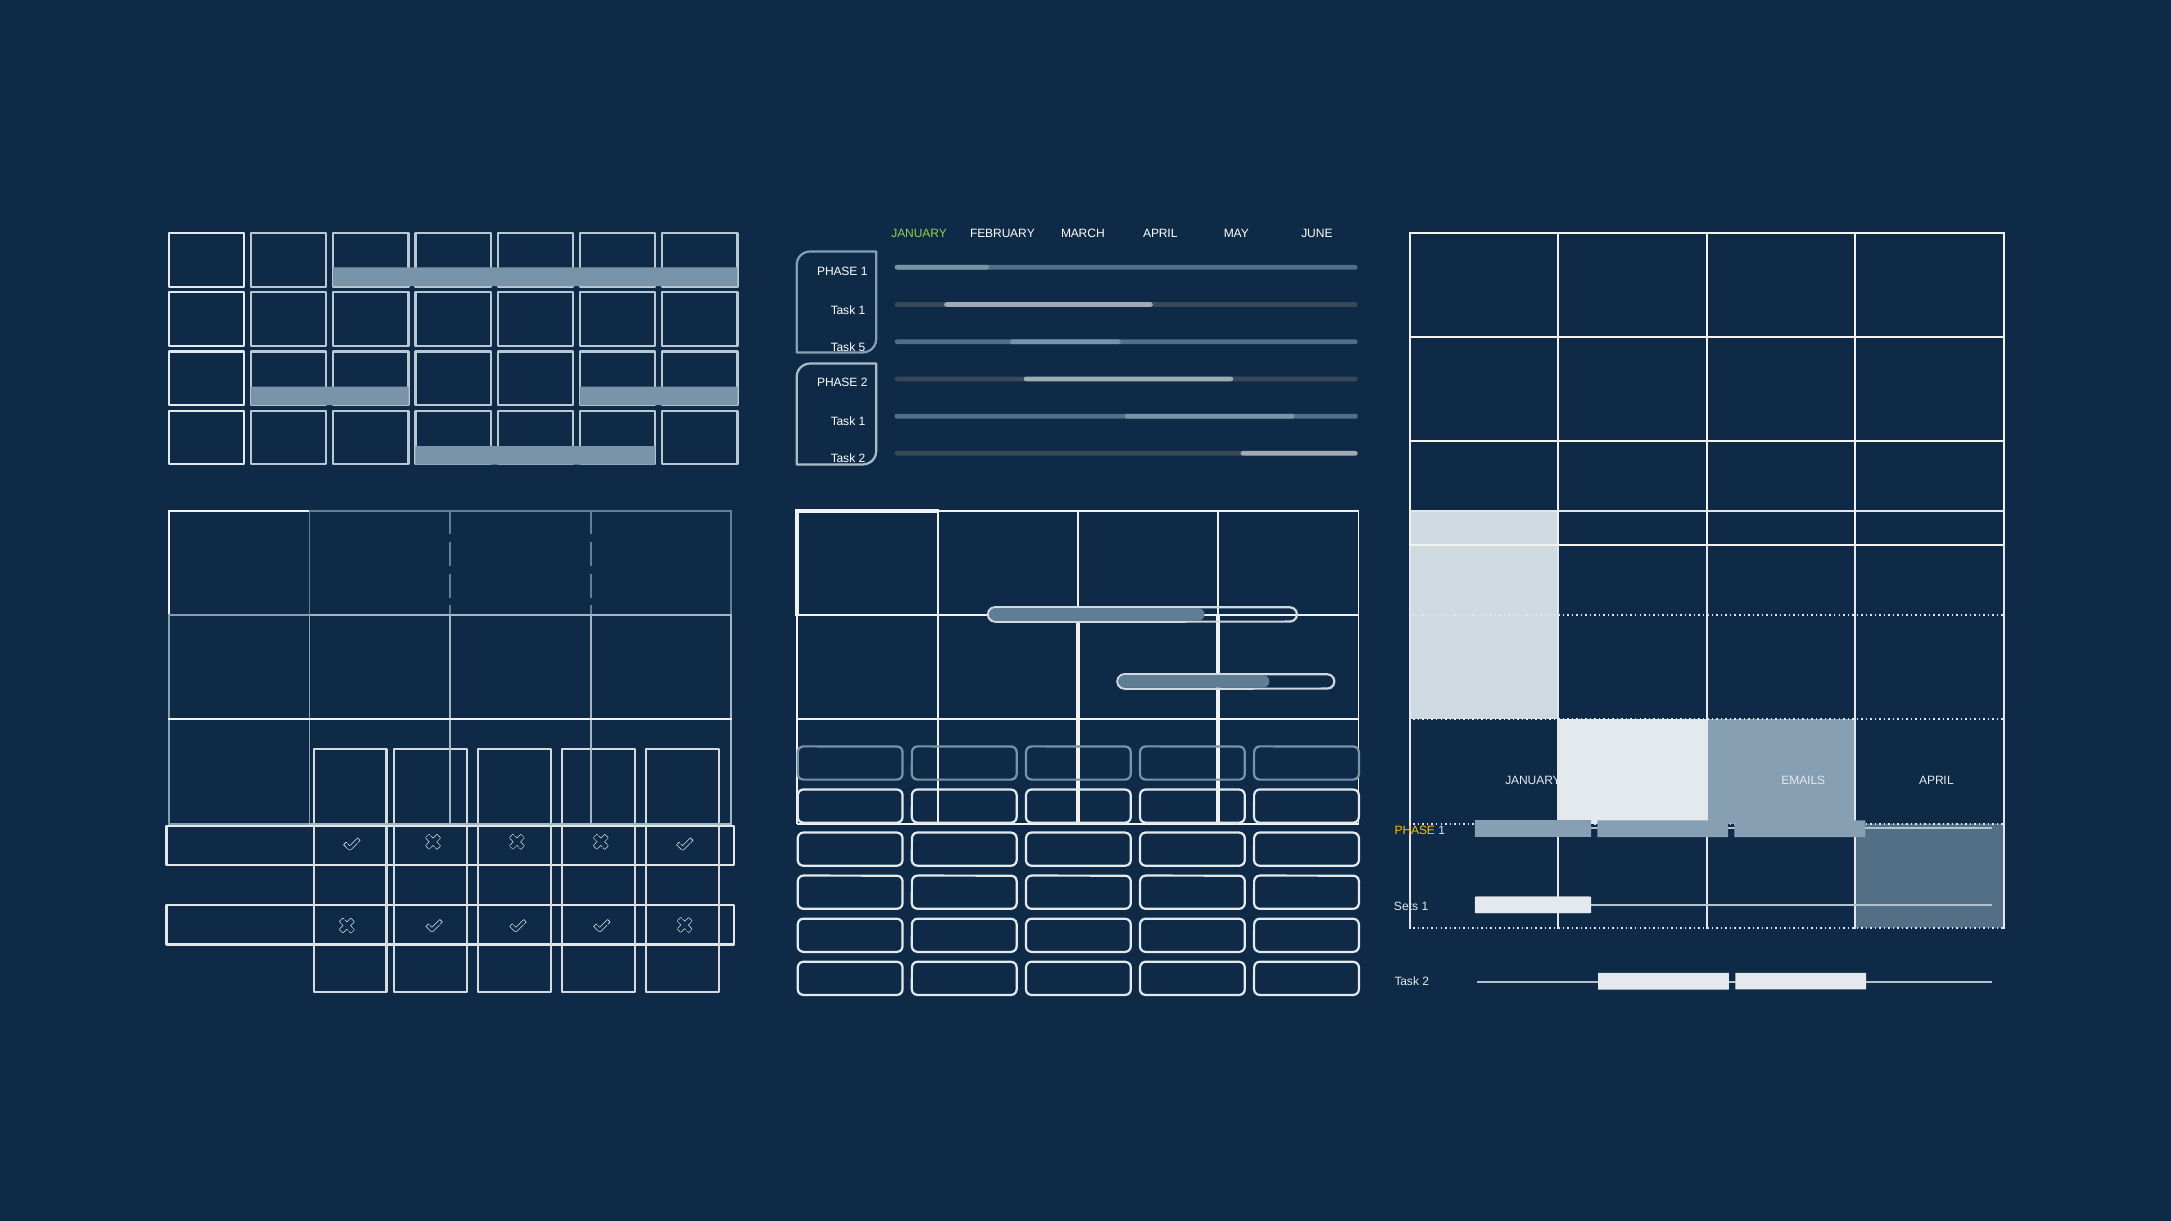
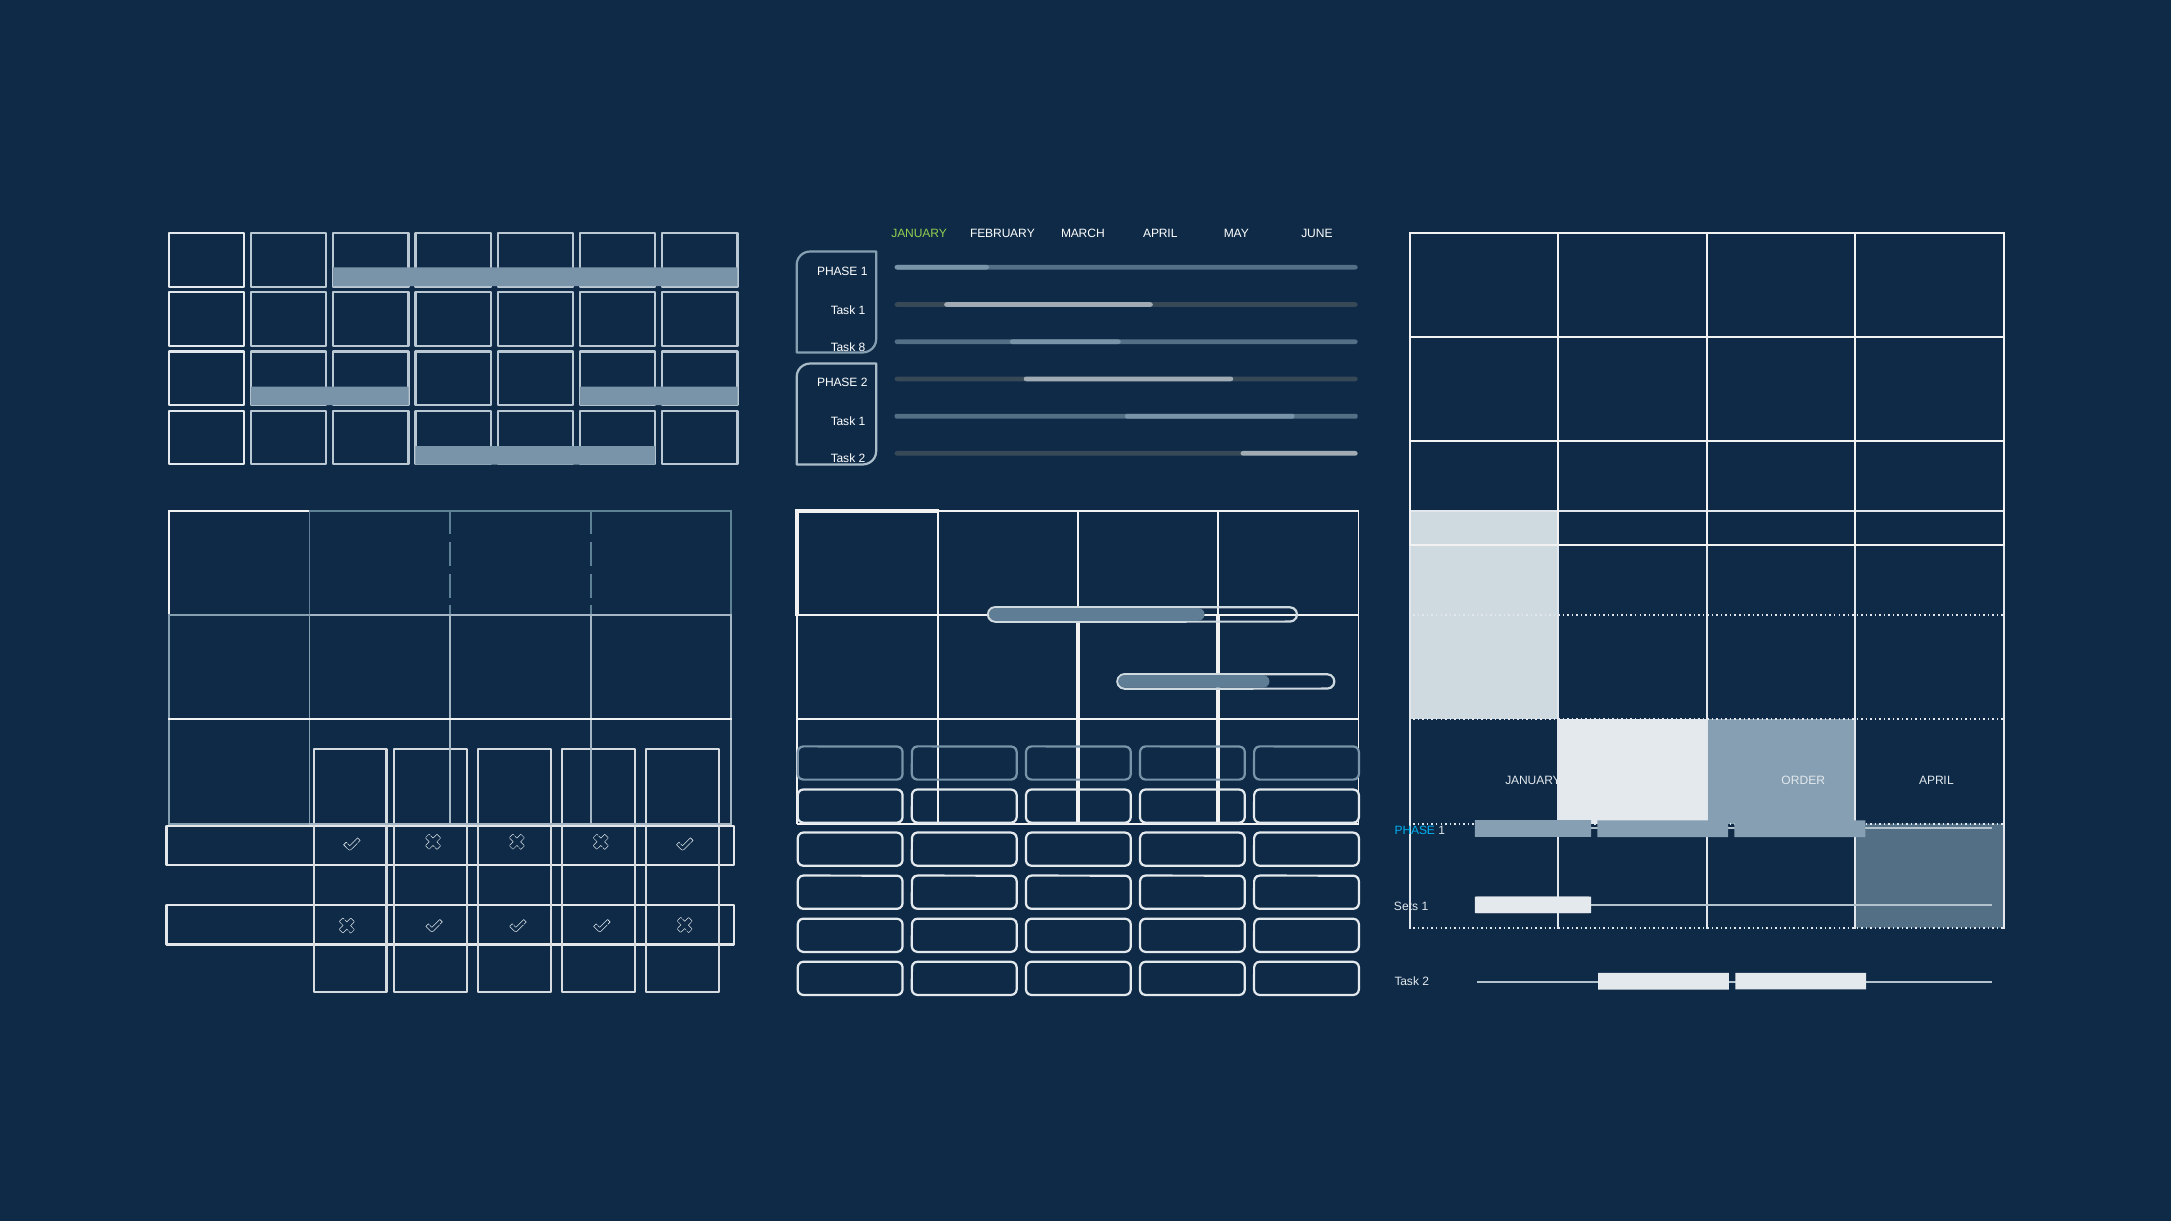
5: 5 -> 8
EMAILS: EMAILS -> ORDER
PHASE at (1415, 831) colour: yellow -> light blue
